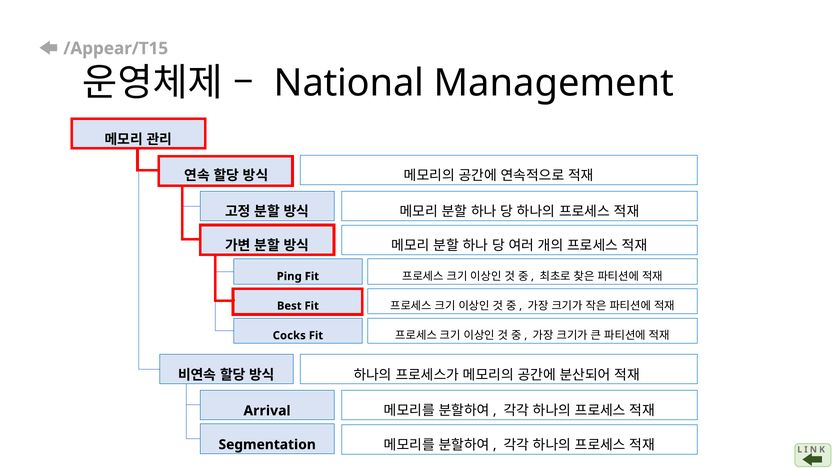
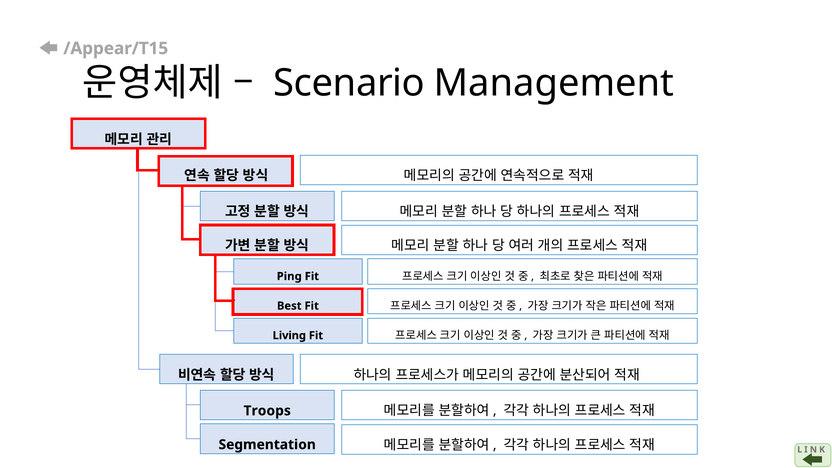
National: National -> Scenario
Cocks: Cocks -> Living
Arrival: Arrival -> Troops
